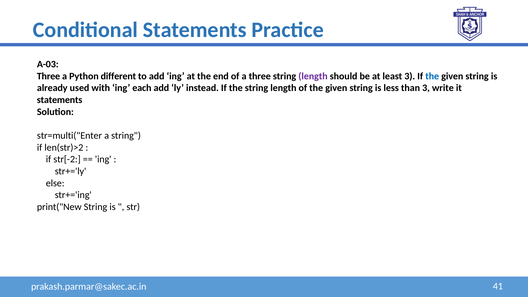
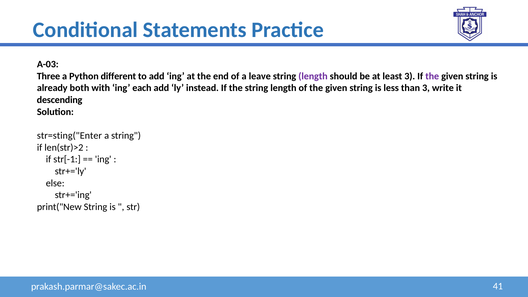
a three: three -> leave
the at (432, 76) colour: blue -> purple
used: used -> both
statements at (60, 100): statements -> descending
str=multi("Enter: str=multi("Enter -> str=sting("Enter
str[-2: str[-2 -> str[-1
